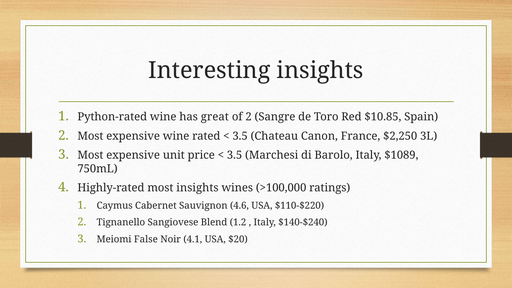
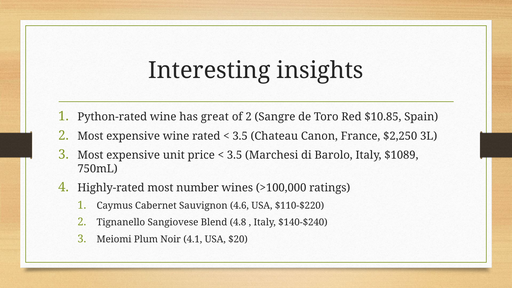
most insights: insights -> number
1.2: 1.2 -> 4.8
False: False -> Plum
